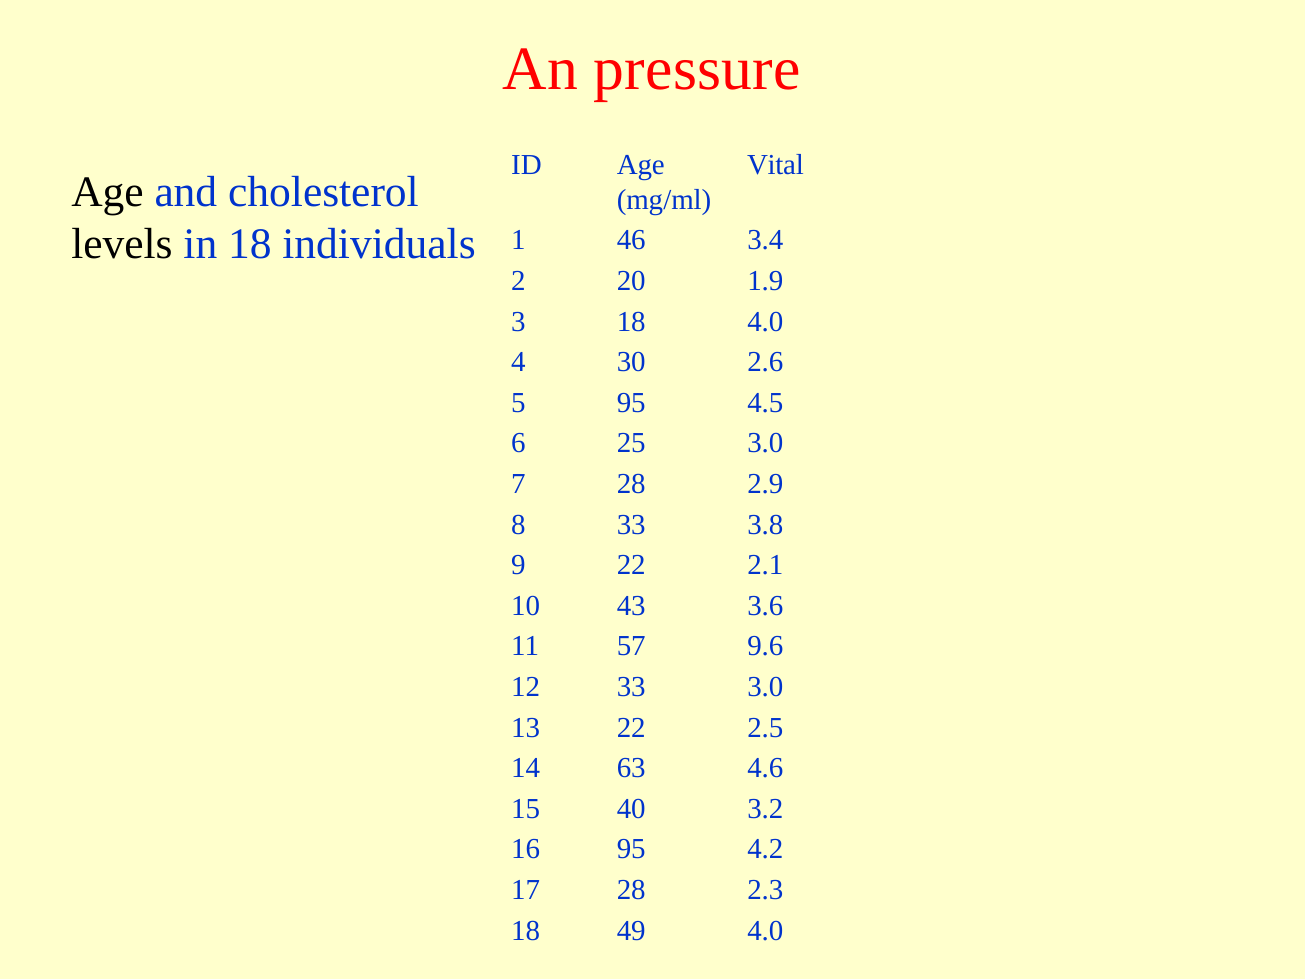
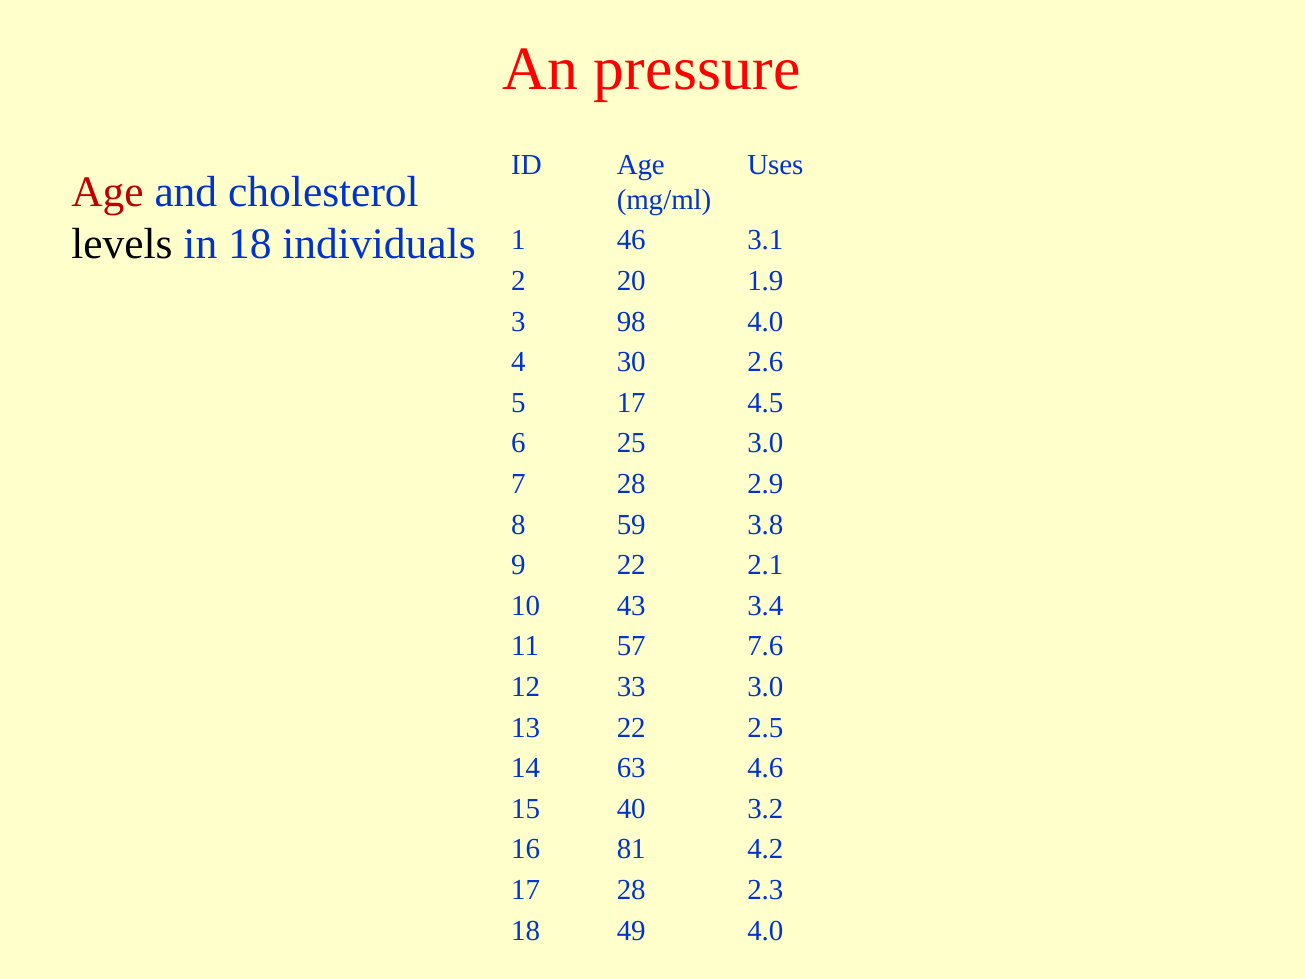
Vital: Vital -> Uses
Age at (107, 192) colour: black -> red
3.4: 3.4 -> 3.1
3 18: 18 -> 98
5 95: 95 -> 17
8 33: 33 -> 59
3.6: 3.6 -> 3.4
9.6: 9.6 -> 7.6
16 95: 95 -> 81
